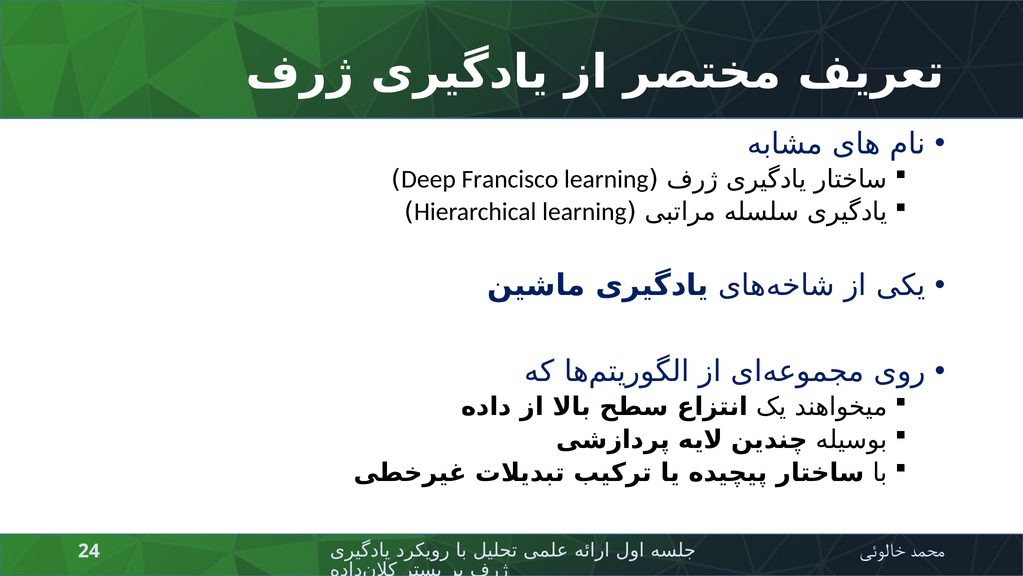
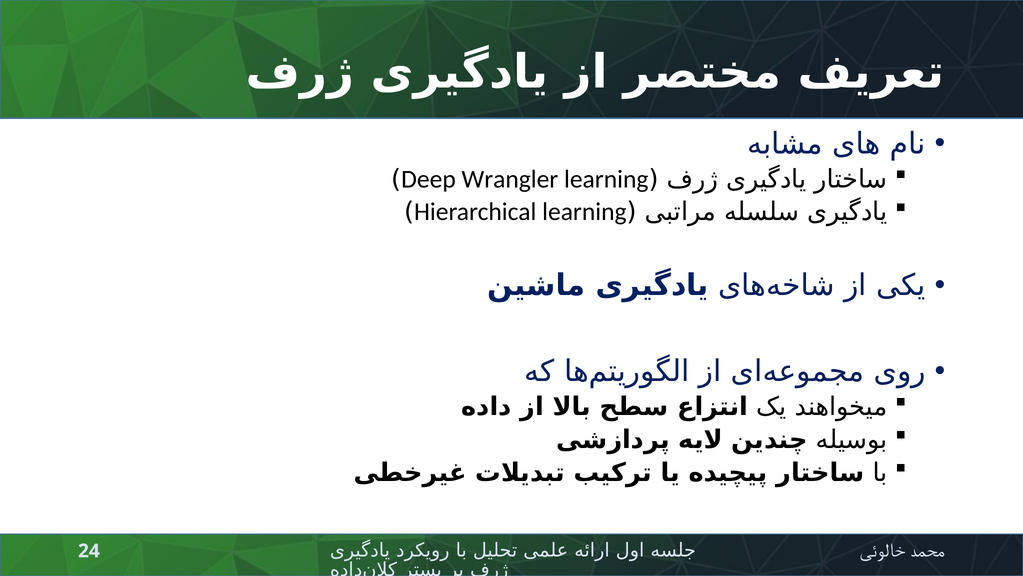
Francisco: Francisco -> Wrangler
